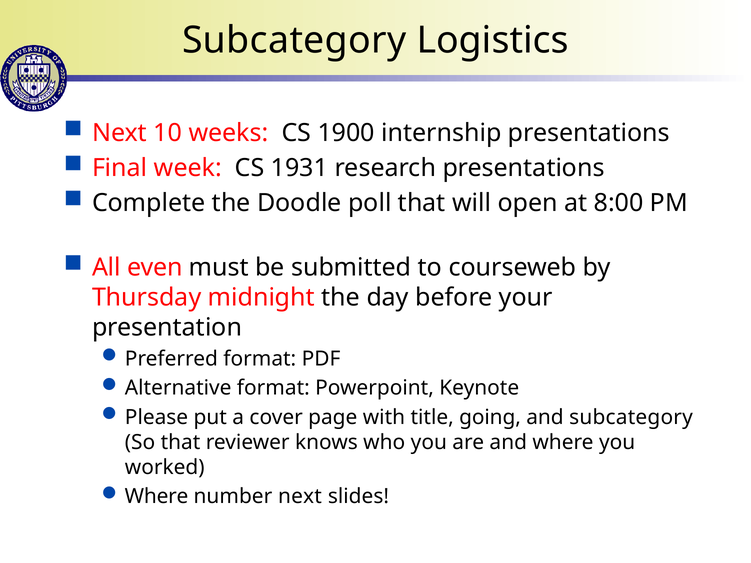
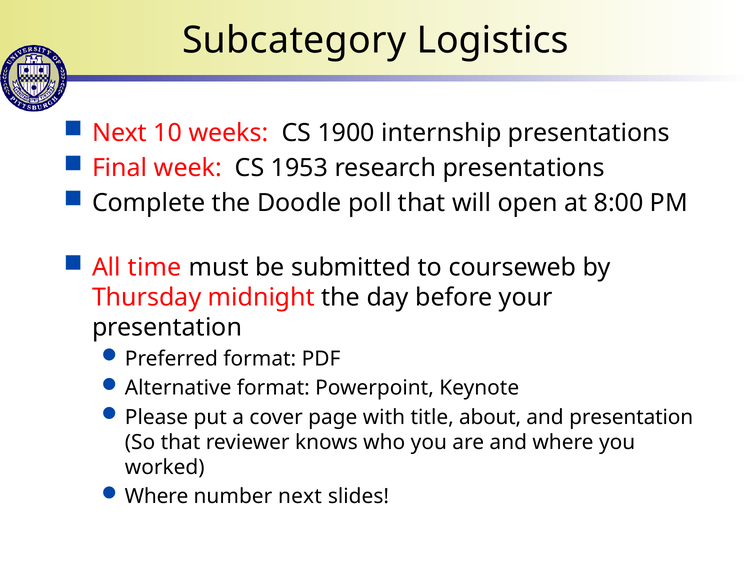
1931: 1931 -> 1953
even: even -> time
going: going -> about
and subcategory: subcategory -> presentation
